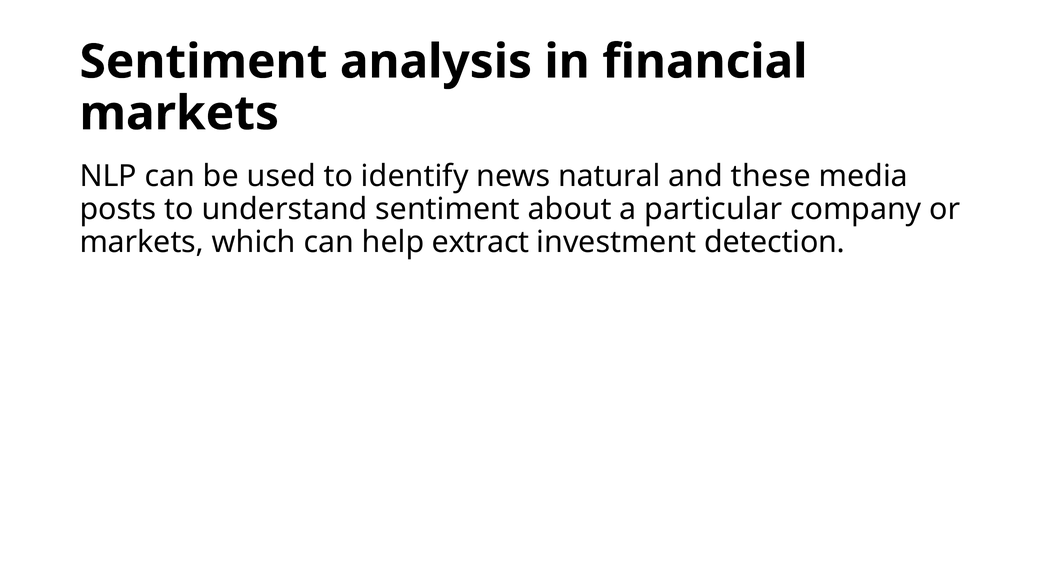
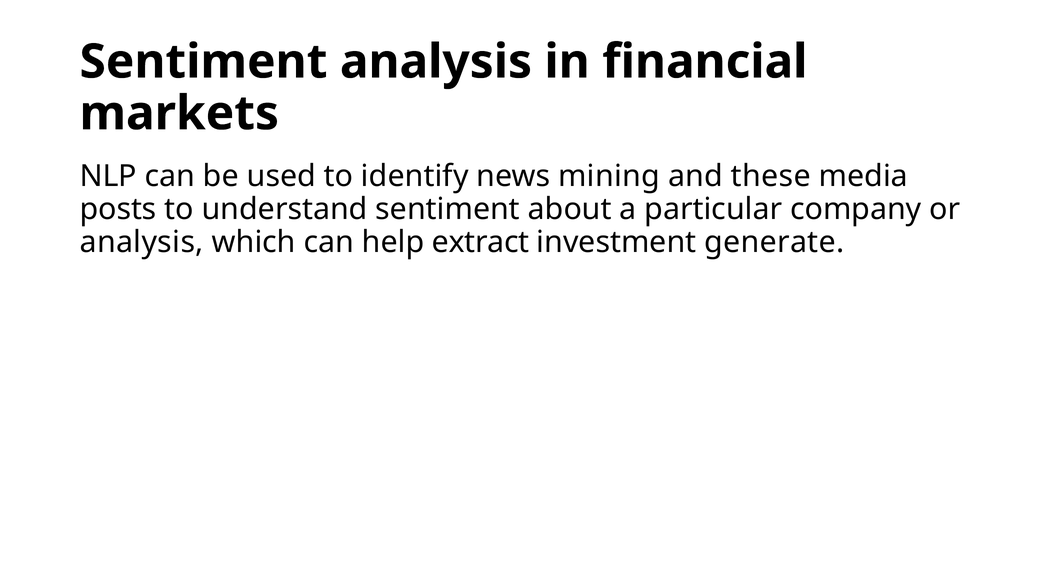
natural: natural -> mining
markets at (142, 242): markets -> analysis
detection: detection -> generate
